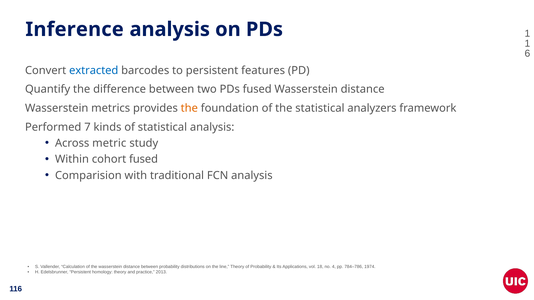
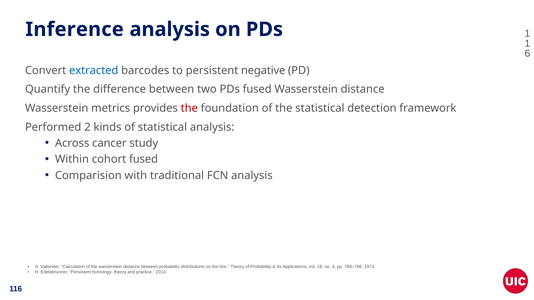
features: features -> negative
the at (189, 108) colour: orange -> red
analyzers: analyzers -> detection
7: 7 -> 2
metric: metric -> cancer
